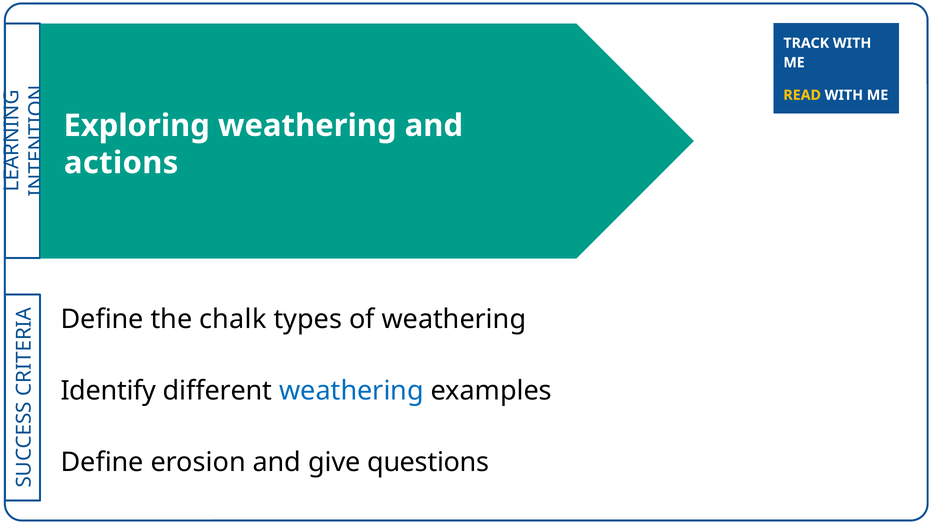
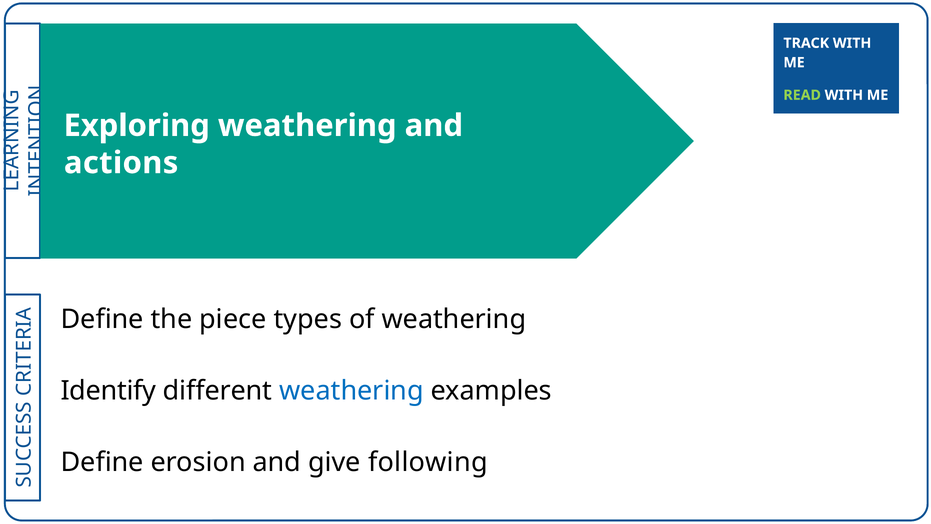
READ colour: yellow -> light green
chalk: chalk -> piece
questions: questions -> following
